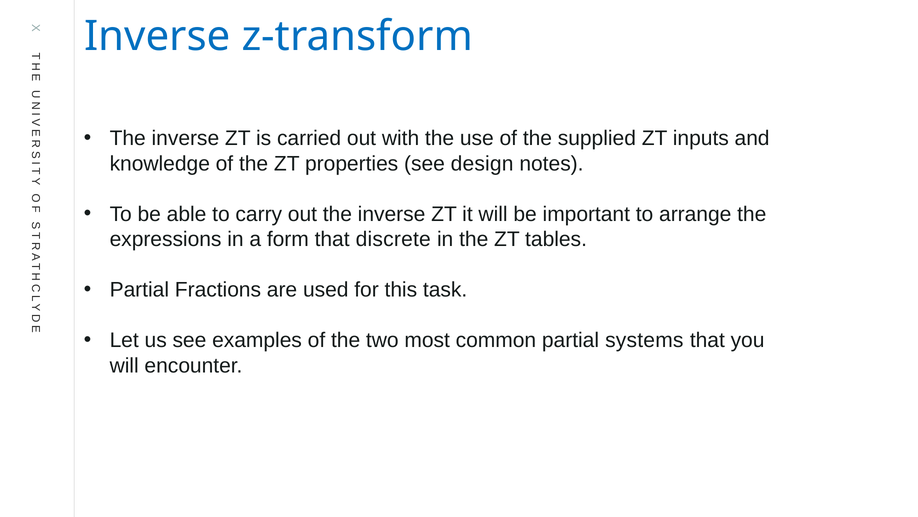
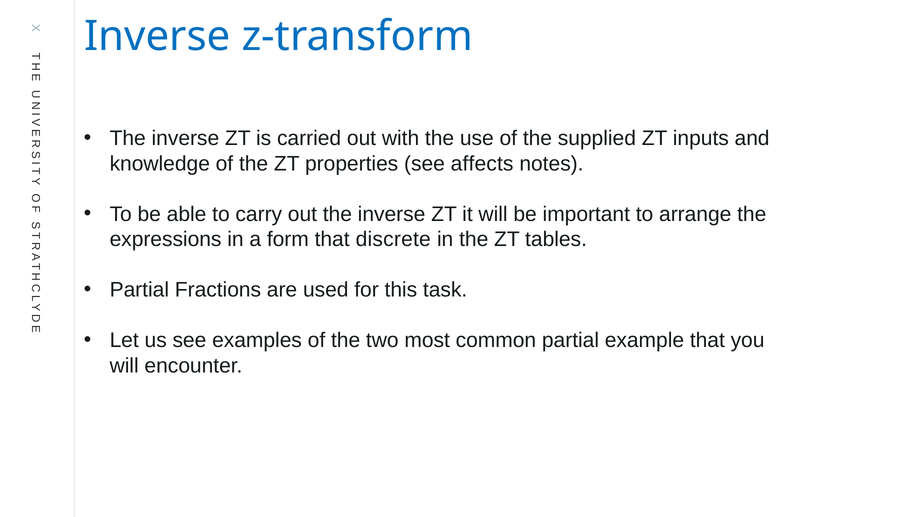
design: design -> affects
systems: systems -> example
